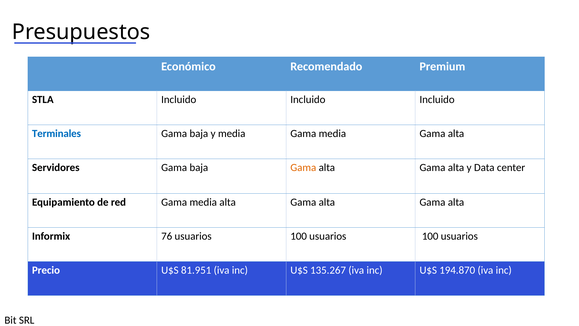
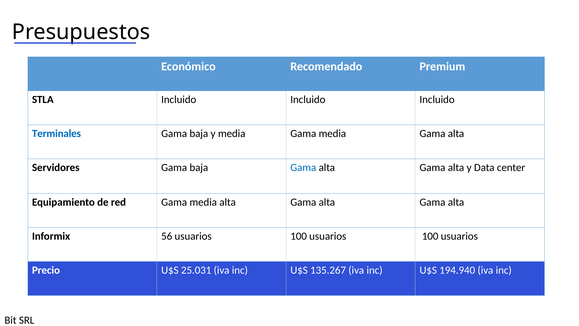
Gama at (303, 168) colour: orange -> blue
76: 76 -> 56
81.951: 81.951 -> 25.031
194.870: 194.870 -> 194.940
